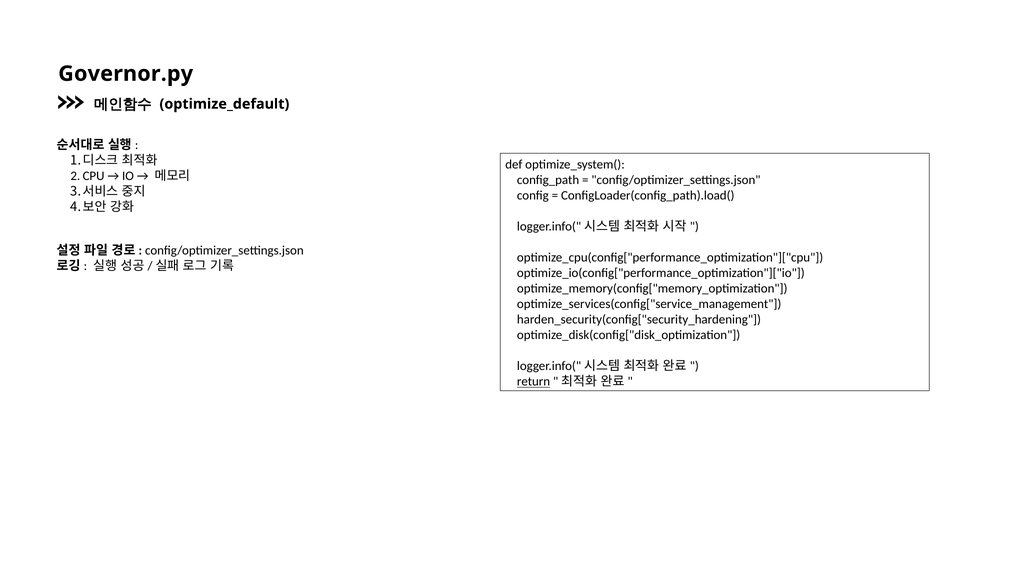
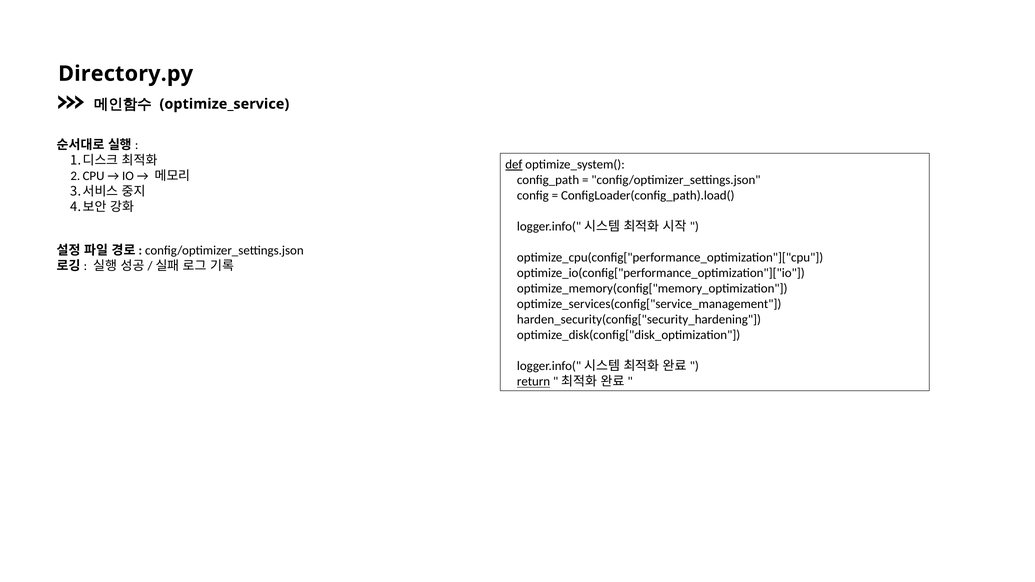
Governor.py: Governor.py -> Directory.py
optimize_default: optimize_default -> optimize_service
def underline: none -> present
